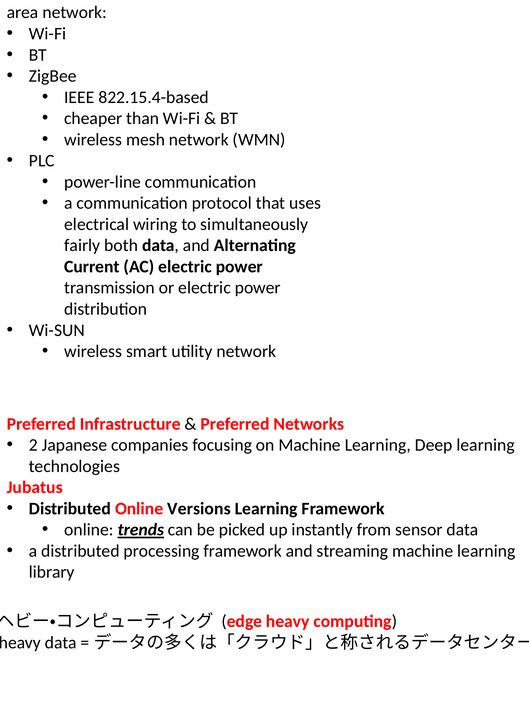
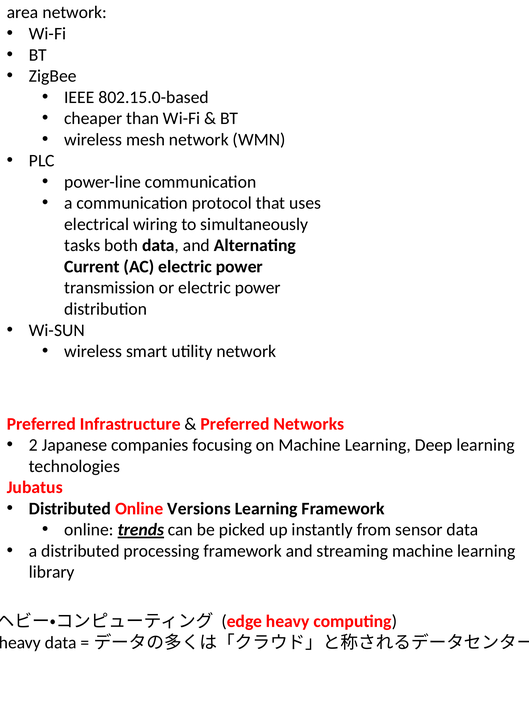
822.15.4-based: 822.15.4-based -> 802.15.0-based
fairly: fairly -> tasks
